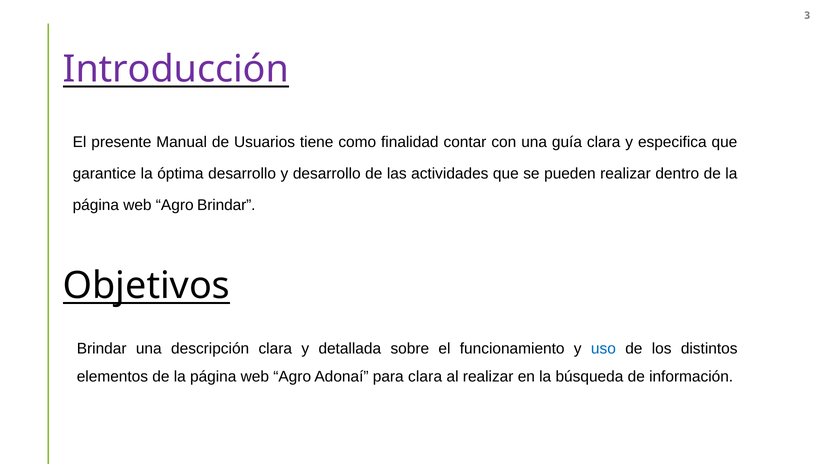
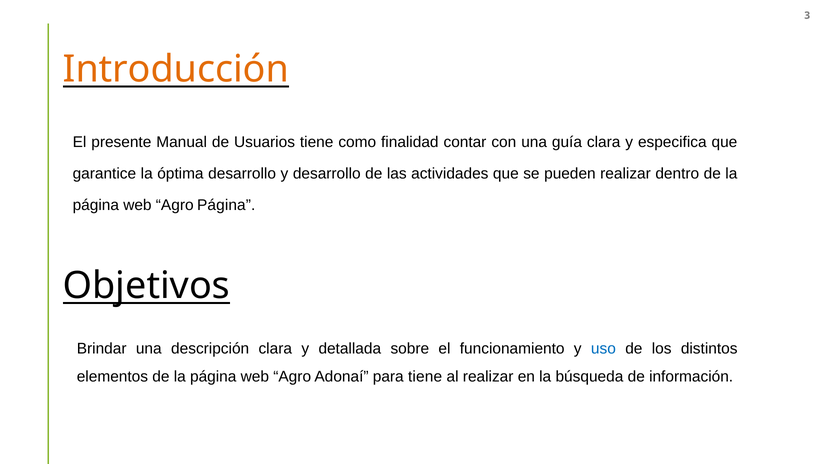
Introducción colour: purple -> orange
Agro Brindar: Brindar -> Página
para clara: clara -> tiene
